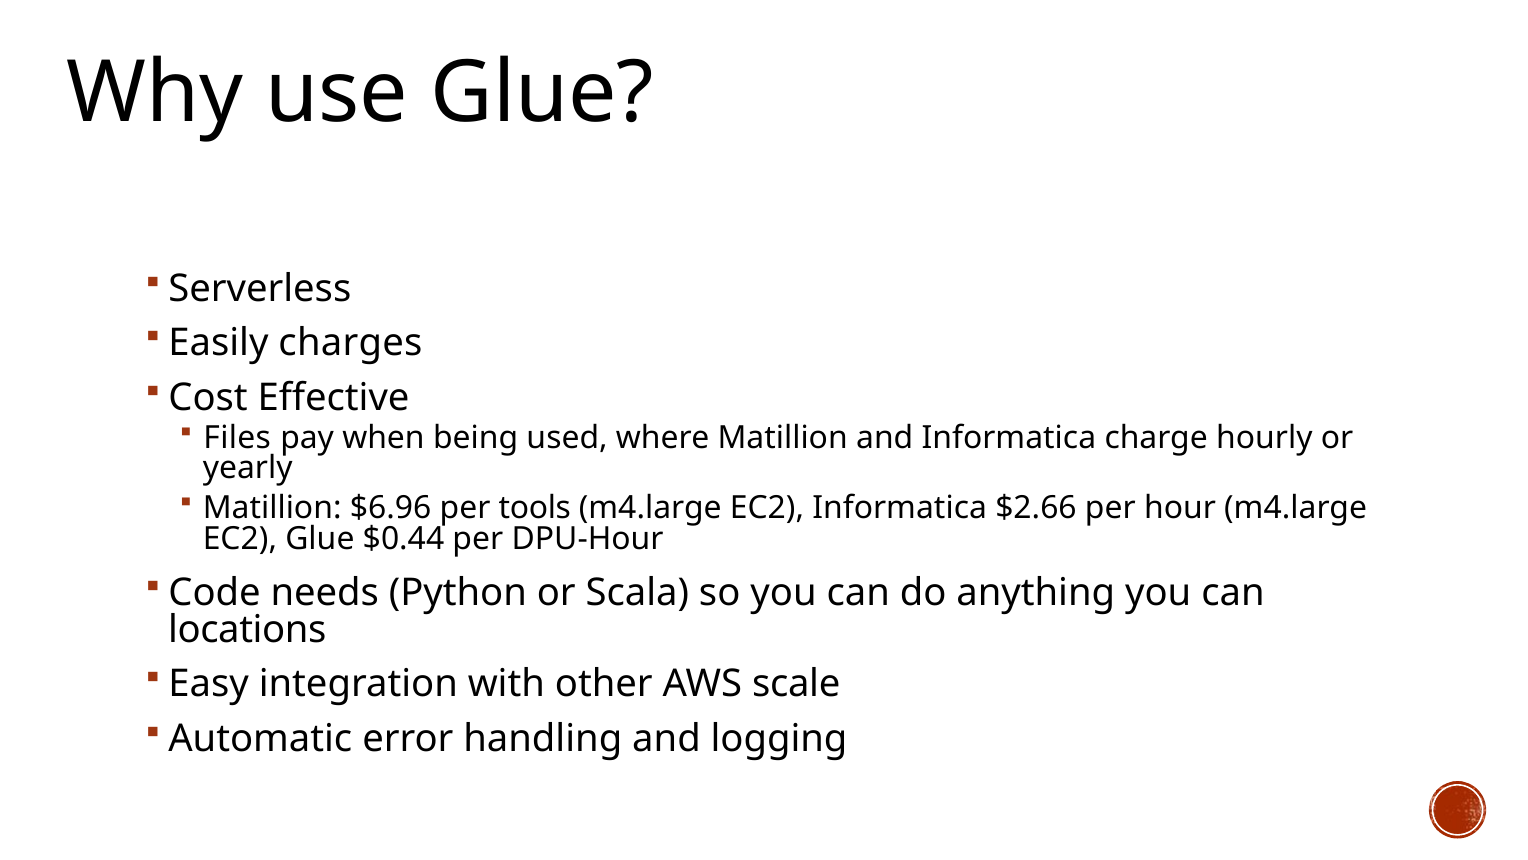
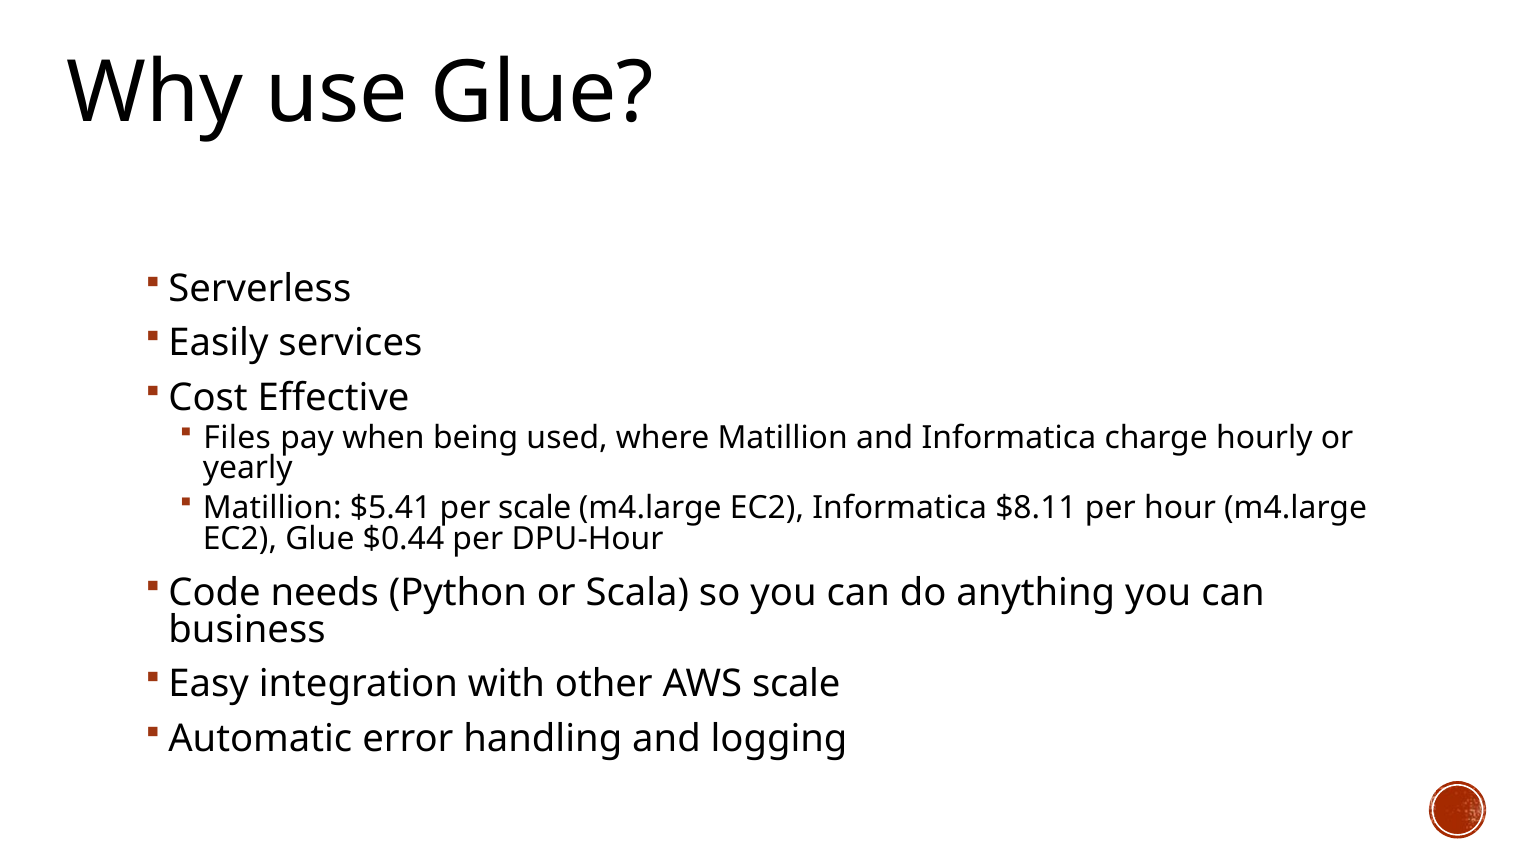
charges: charges -> services
$6.96: $6.96 -> $5.41
per tools: tools -> scale
$2.66: $2.66 -> $8.11
locations: locations -> business
